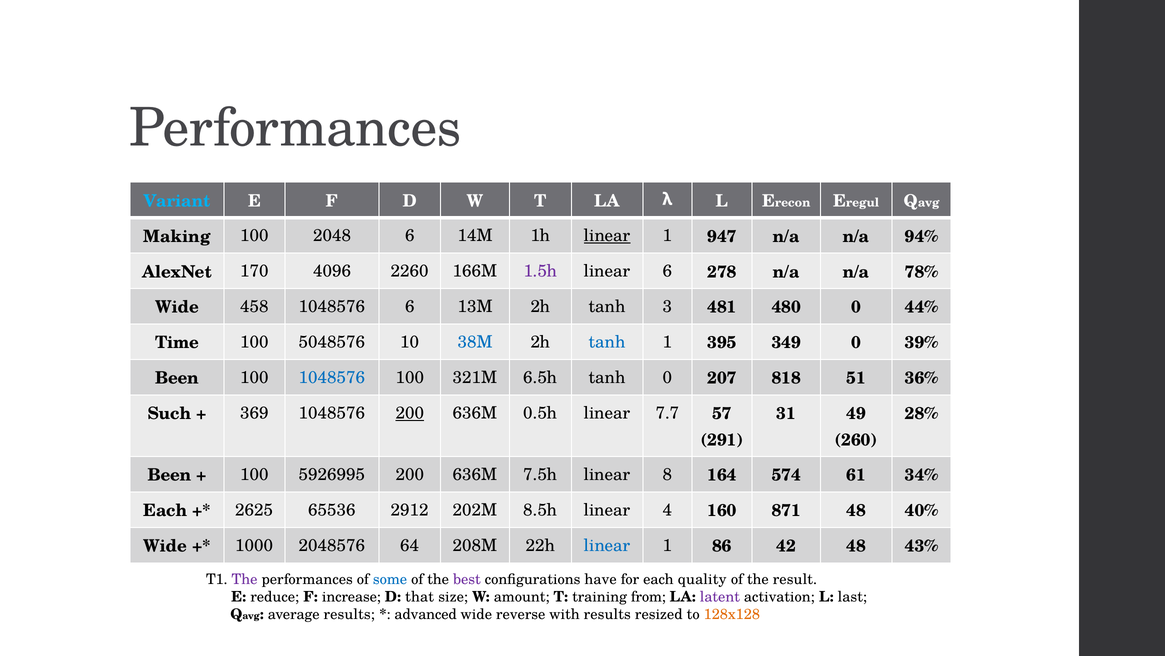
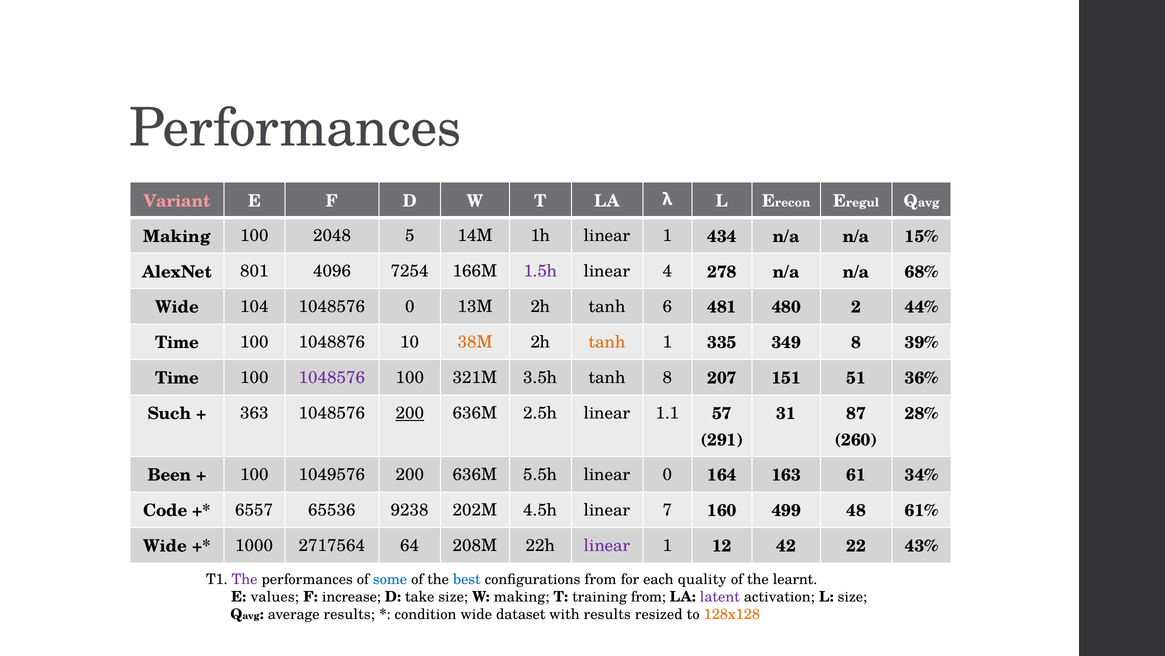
Variant colour: light blue -> pink
2048 6: 6 -> 5
linear at (607, 236) underline: present -> none
947: 947 -> 434
94%: 94% -> 15%
170: 170 -> 801
2260: 2260 -> 7254
linear 6: 6 -> 4
78%: 78% -> 68%
458: 458 -> 104
1048576 6: 6 -> 0
3: 3 -> 6
480 0: 0 -> 2
5048576: 5048576 -> 1048876
38M colour: blue -> orange
tanh at (607, 342) colour: blue -> orange
395: 395 -> 335
349 0: 0 -> 8
Been at (177, 378): Been -> Time
1048576 at (332, 377) colour: blue -> purple
6.5h: 6.5h -> 3.5h
tanh 0: 0 -> 8
818: 818 -> 151
369: 369 -> 363
0.5h: 0.5h -> 2.5h
7.7: 7.7 -> 1.1
49: 49 -> 87
5926995: 5926995 -> 1049576
7.5h: 7.5h -> 5.5h
linear 8: 8 -> 0
574: 574 -> 163
Each at (165, 510): Each -> Code
2625: 2625 -> 6557
2912: 2912 -> 9238
8.5h: 8.5h -> 4.5h
4: 4 -> 7
871: 871 -> 499
40%: 40% -> 61%
2048576: 2048576 -> 2717564
linear at (607, 545) colour: blue -> purple
86: 86 -> 12
42 48: 48 -> 22
best colour: purple -> blue
configurations have: have -> from
result: result -> learnt
reduce: reduce -> values
that: that -> take
W amount: amount -> making
L last: last -> size
advanced: advanced -> condition
reverse: reverse -> dataset
